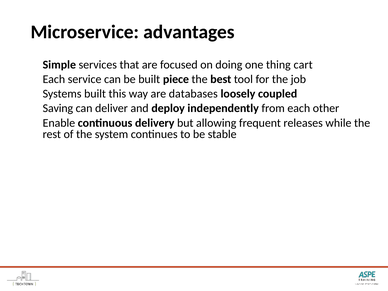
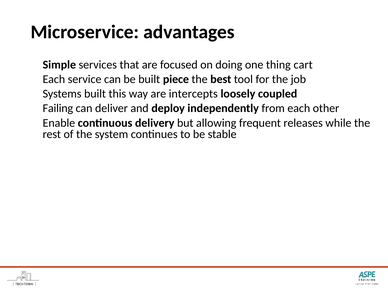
databases: databases -> intercepts
Saving: Saving -> Failing
